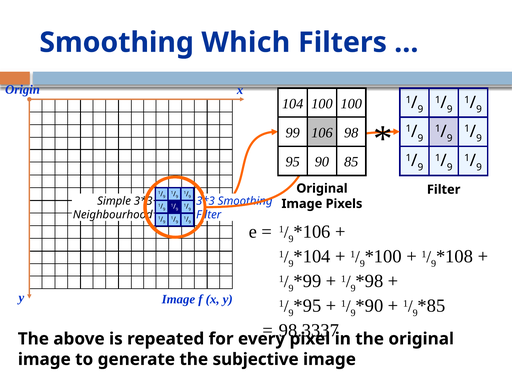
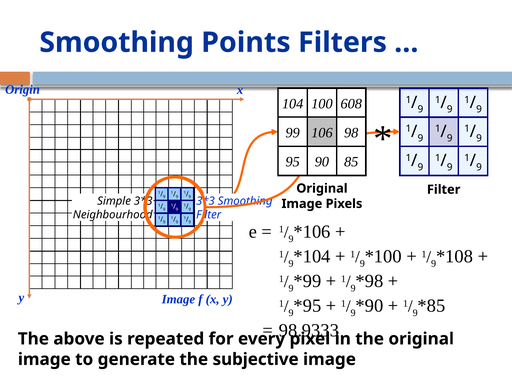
Which: Which -> Points
100 100: 100 -> 608
98.3337: 98.3337 -> 98.9333
